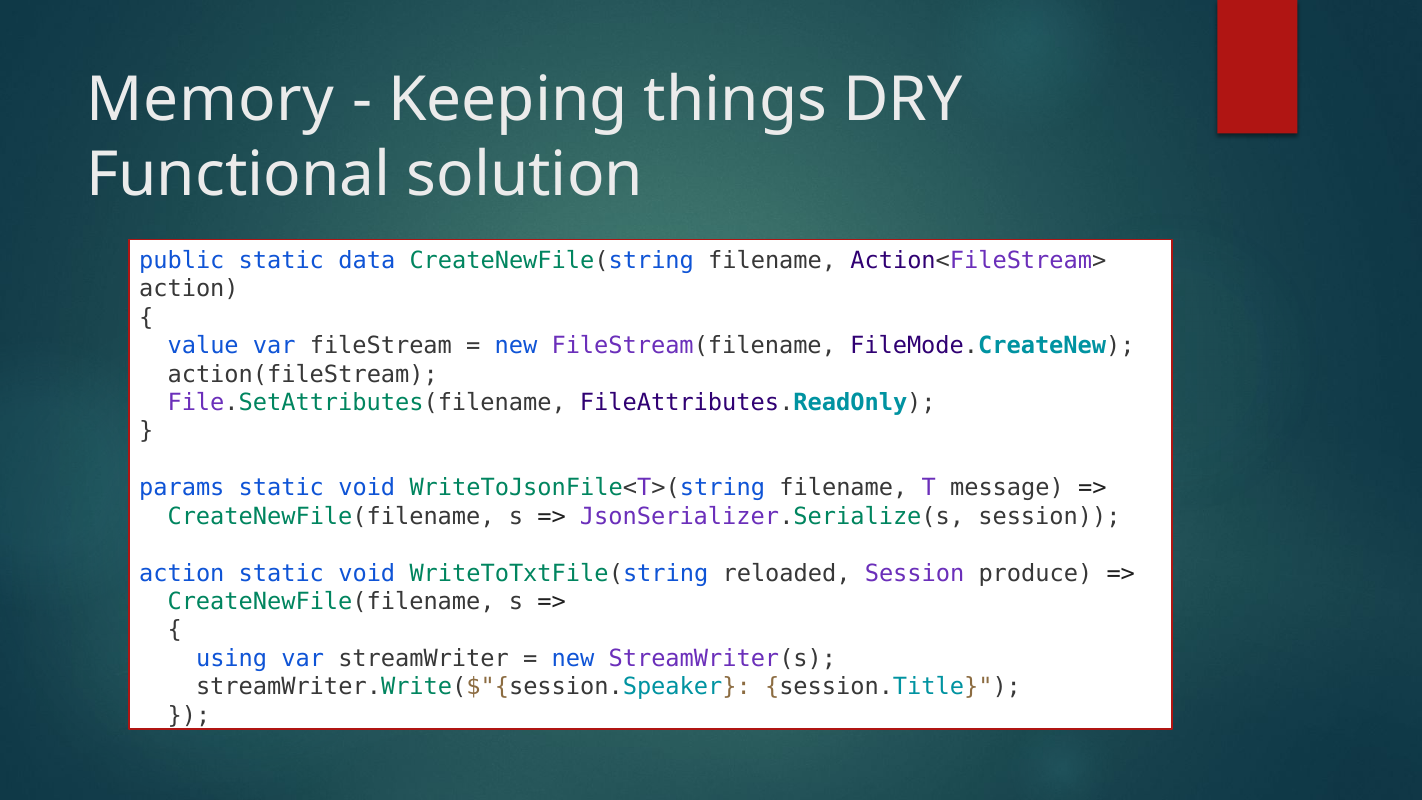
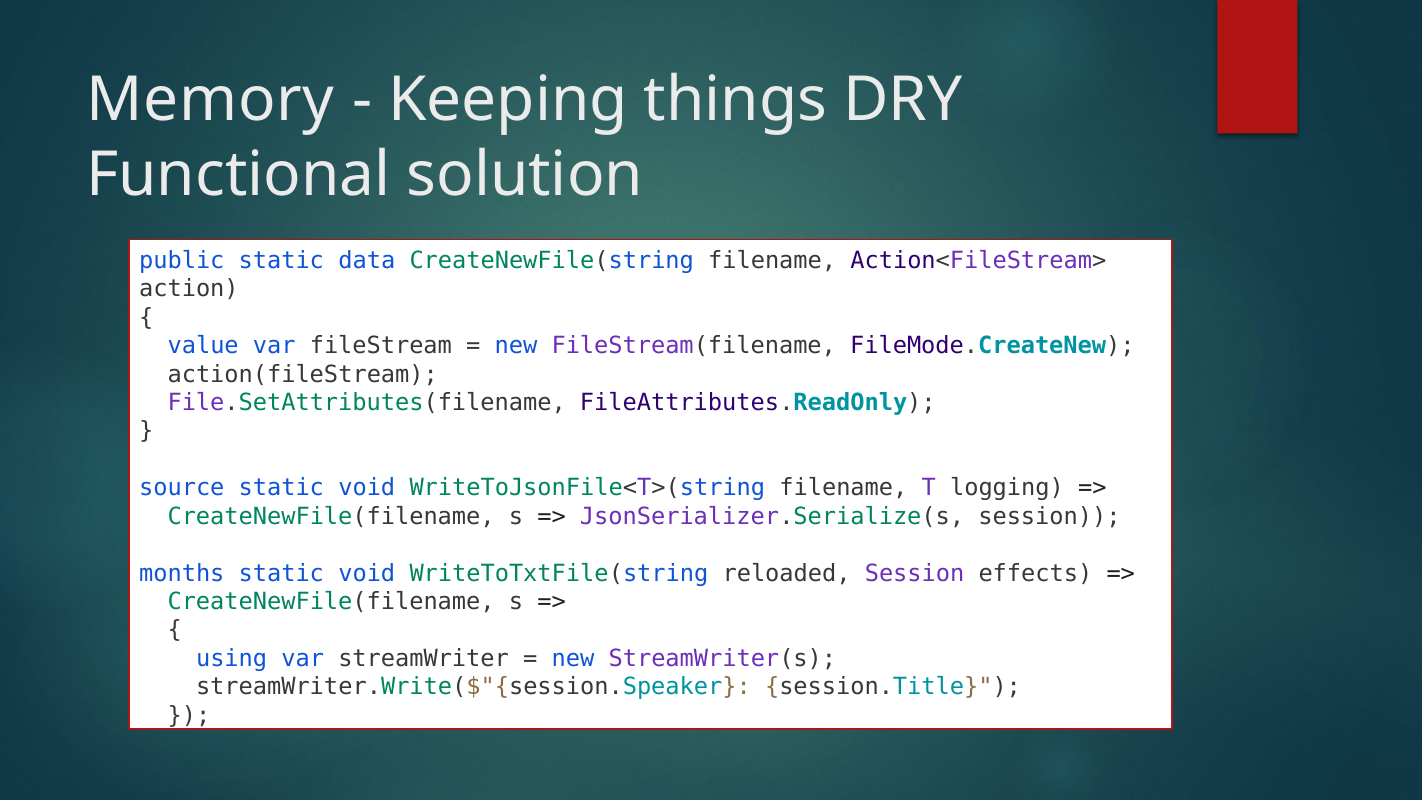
params: params -> source
message: message -> logging
action at (182, 573): action -> months
produce: produce -> effects
